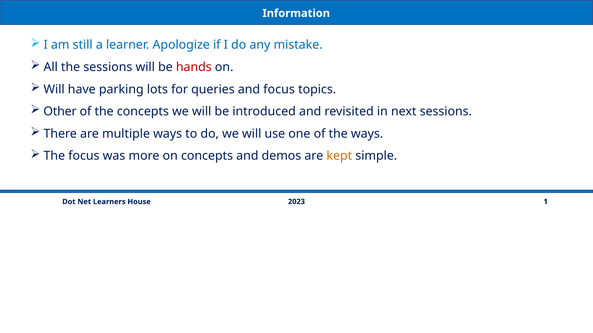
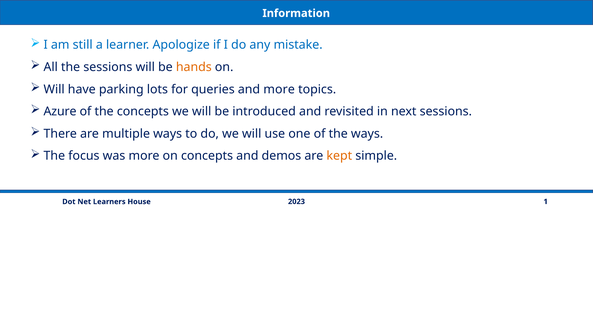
hands colour: red -> orange
and focus: focus -> more
Other: Other -> Azure
